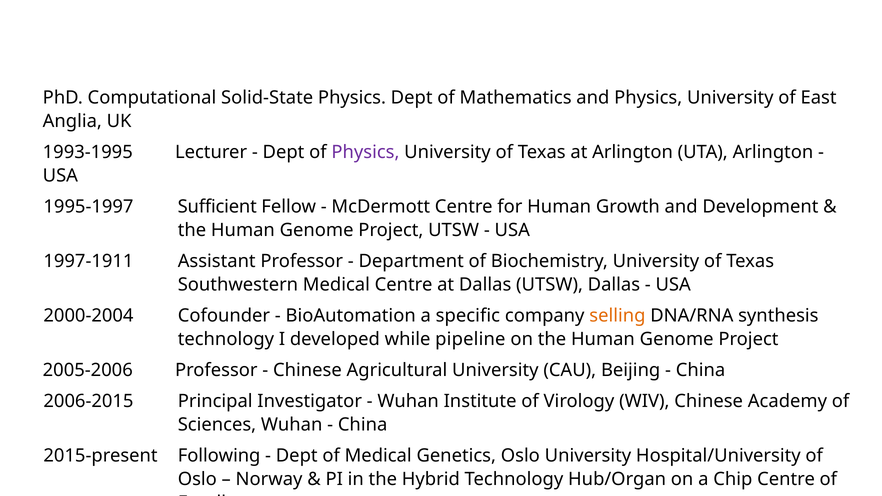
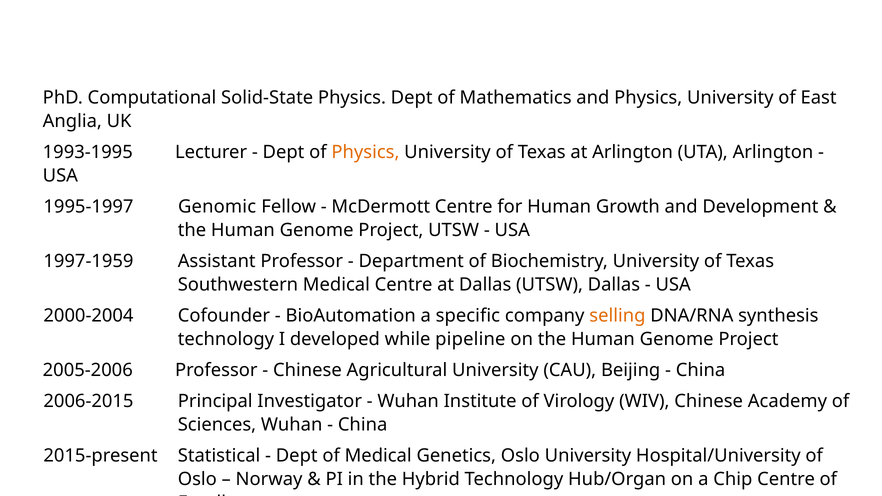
Physics at (365, 152) colour: purple -> orange
Sufficient: Sufficient -> Genomic
1997-1911: 1997-1911 -> 1997-1959
Following: Following -> Statistical
